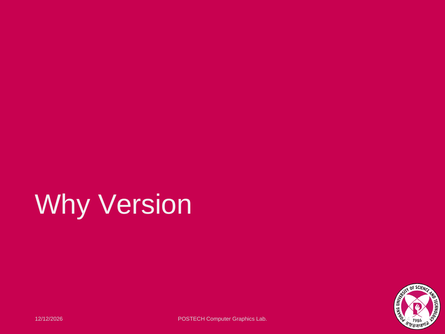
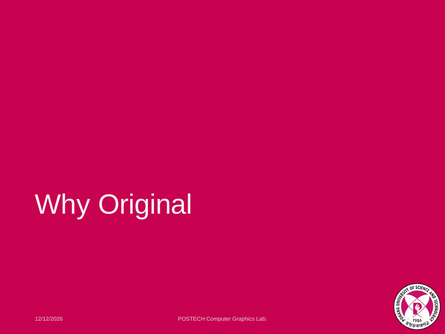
Version: Version -> Original
